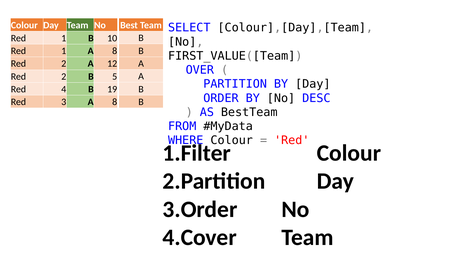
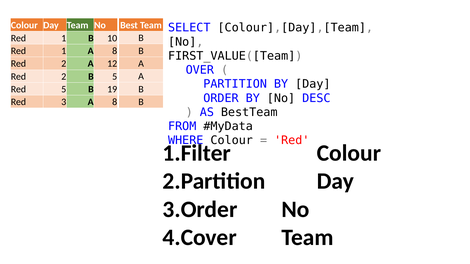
Red 4: 4 -> 5
